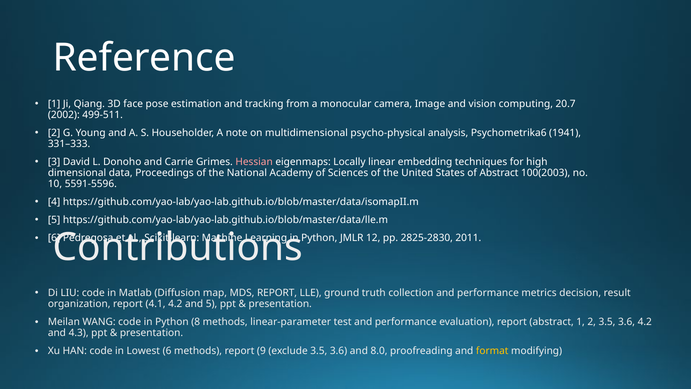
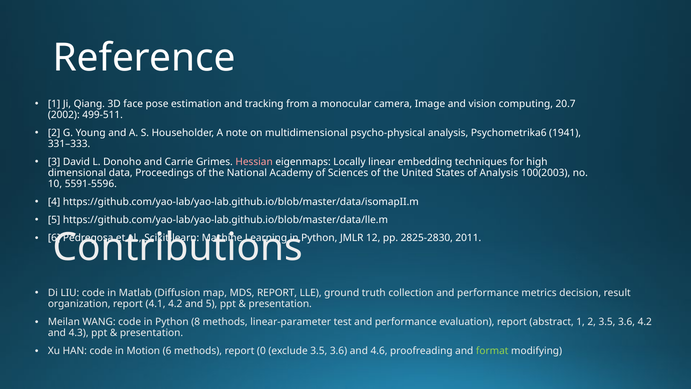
of Abstract: Abstract -> Analysis
Lowest: Lowest -> Motion
9: 9 -> 0
8.0: 8.0 -> 4.6
format colour: yellow -> light green
